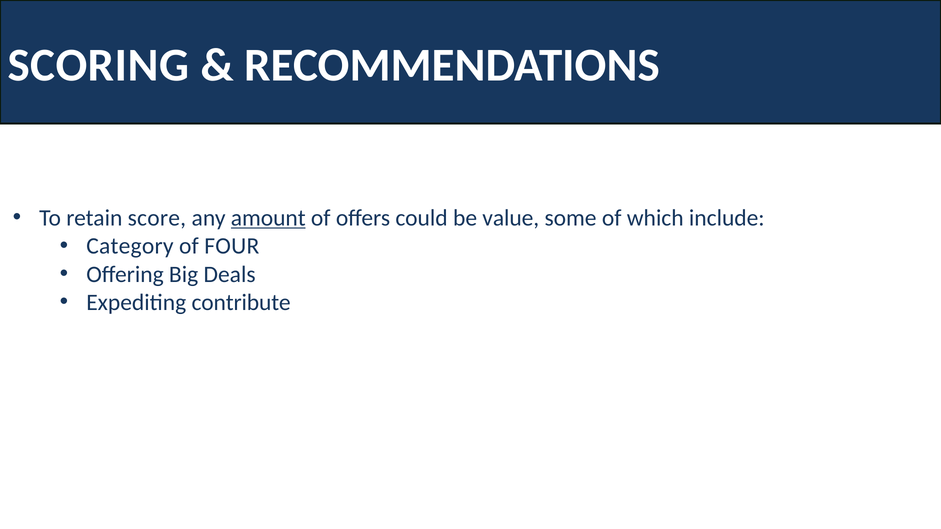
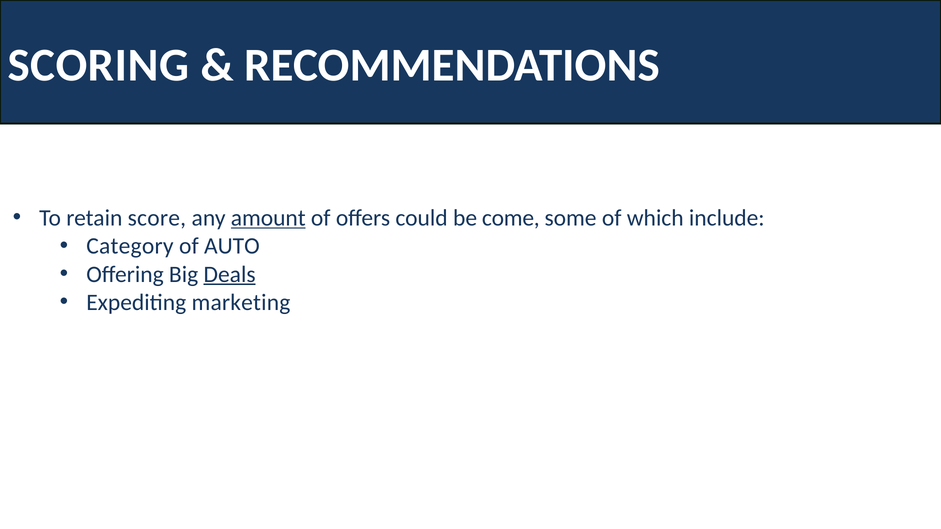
value: value -> come
FOUR: FOUR -> AUTO
Deals underline: none -> present
contribute: contribute -> marketing
